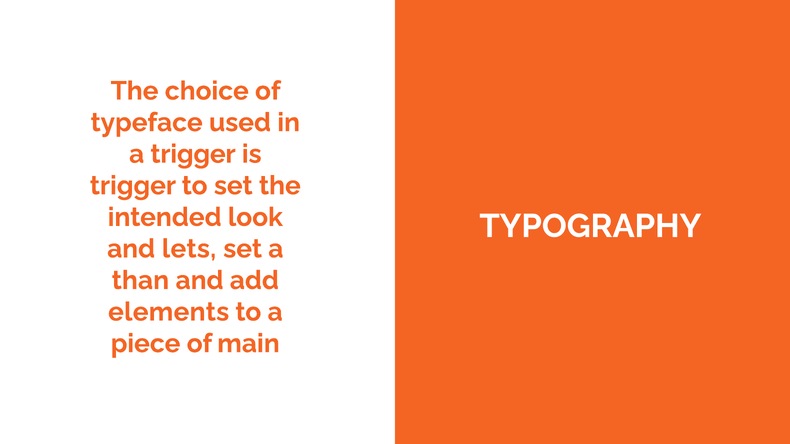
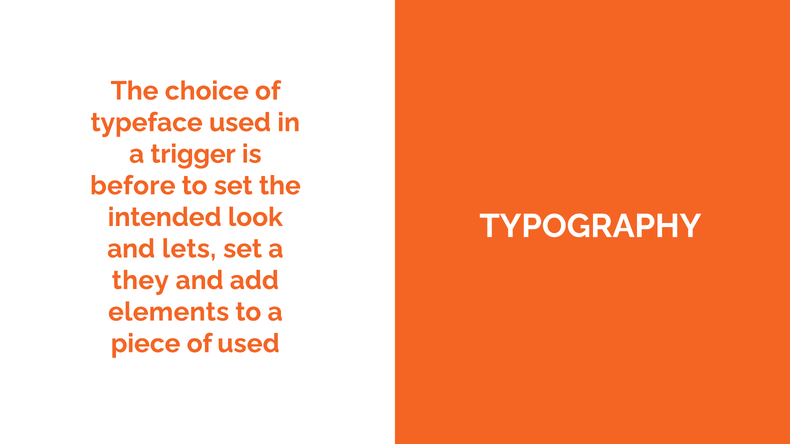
trigger at (133, 186): trigger -> before
than: than -> they
of main: main -> used
